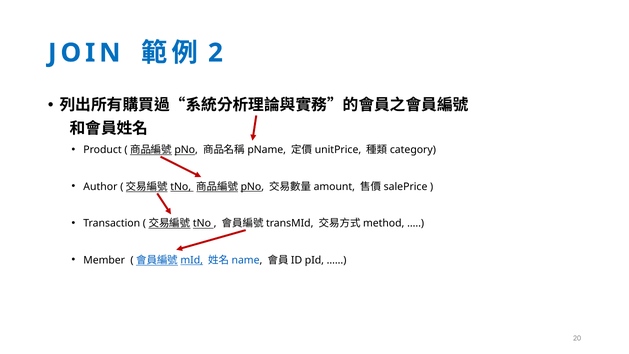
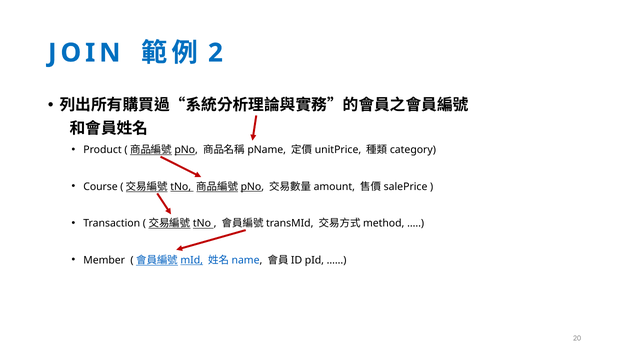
Author: Author -> Course
